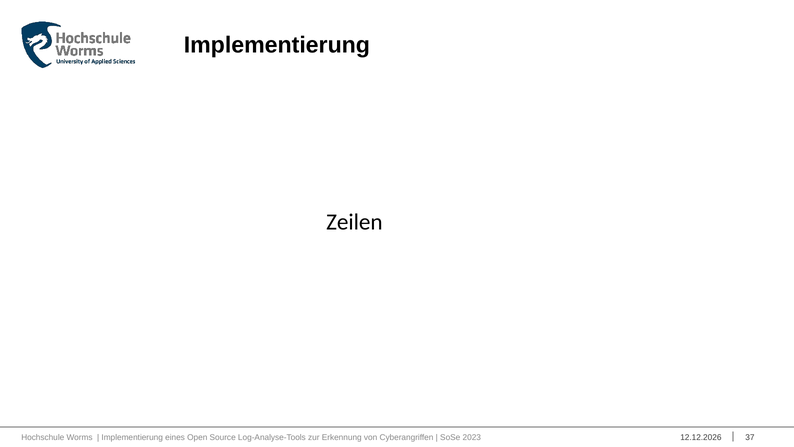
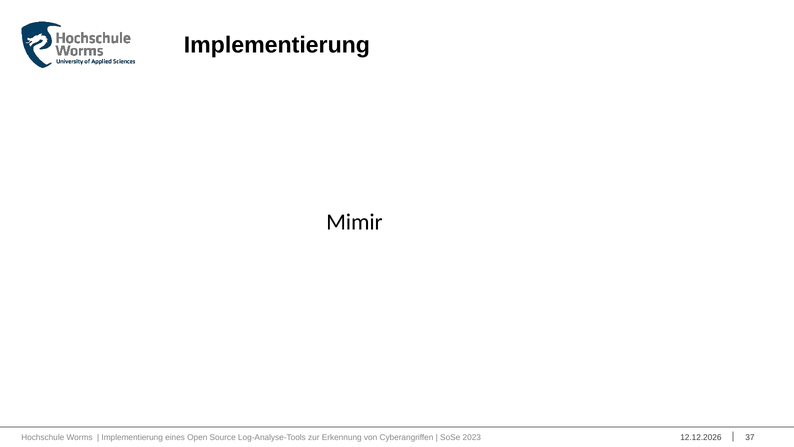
Zeilen: Zeilen -> Mimir
